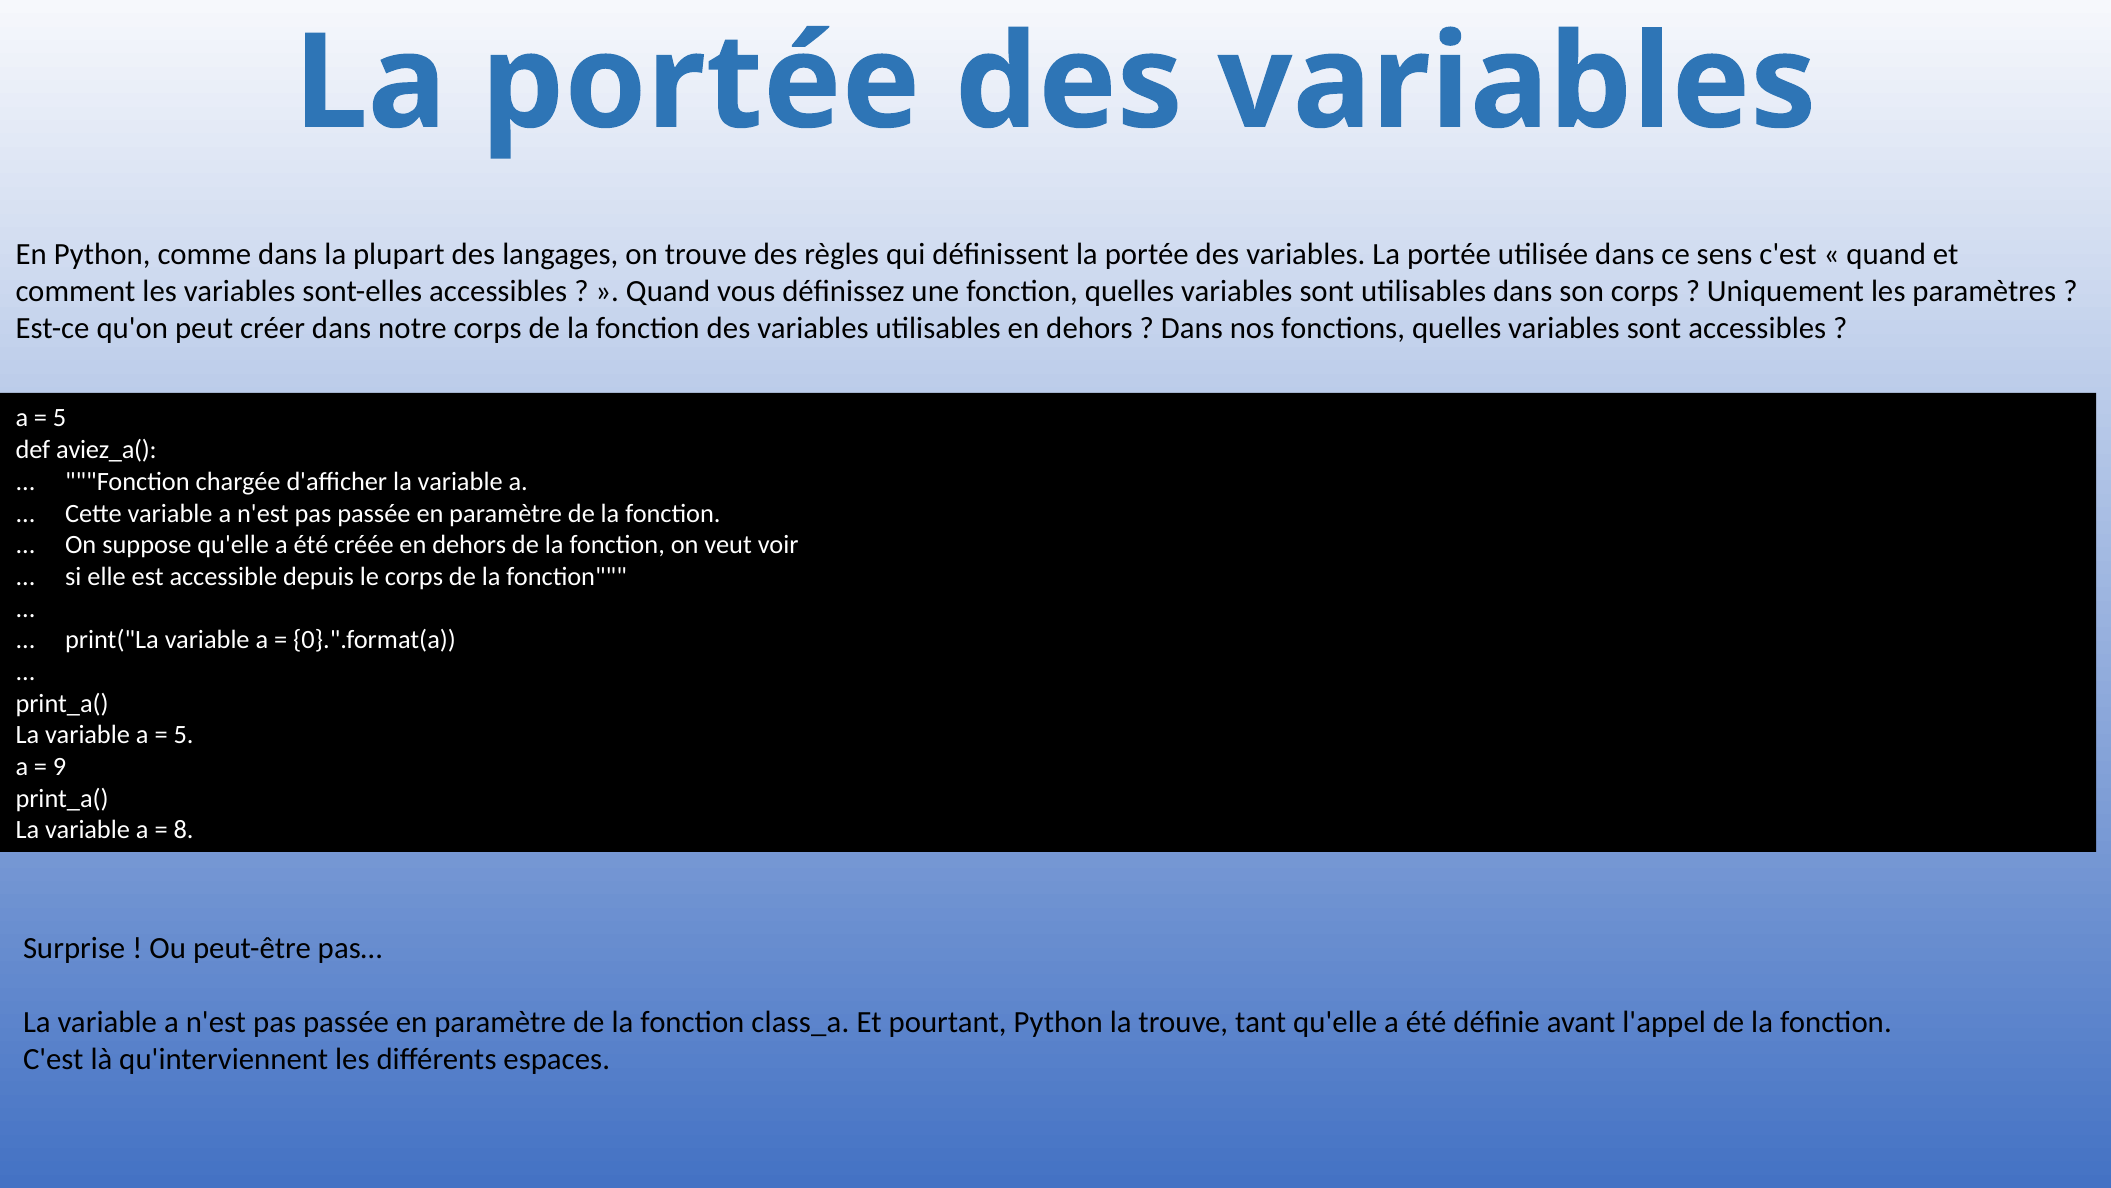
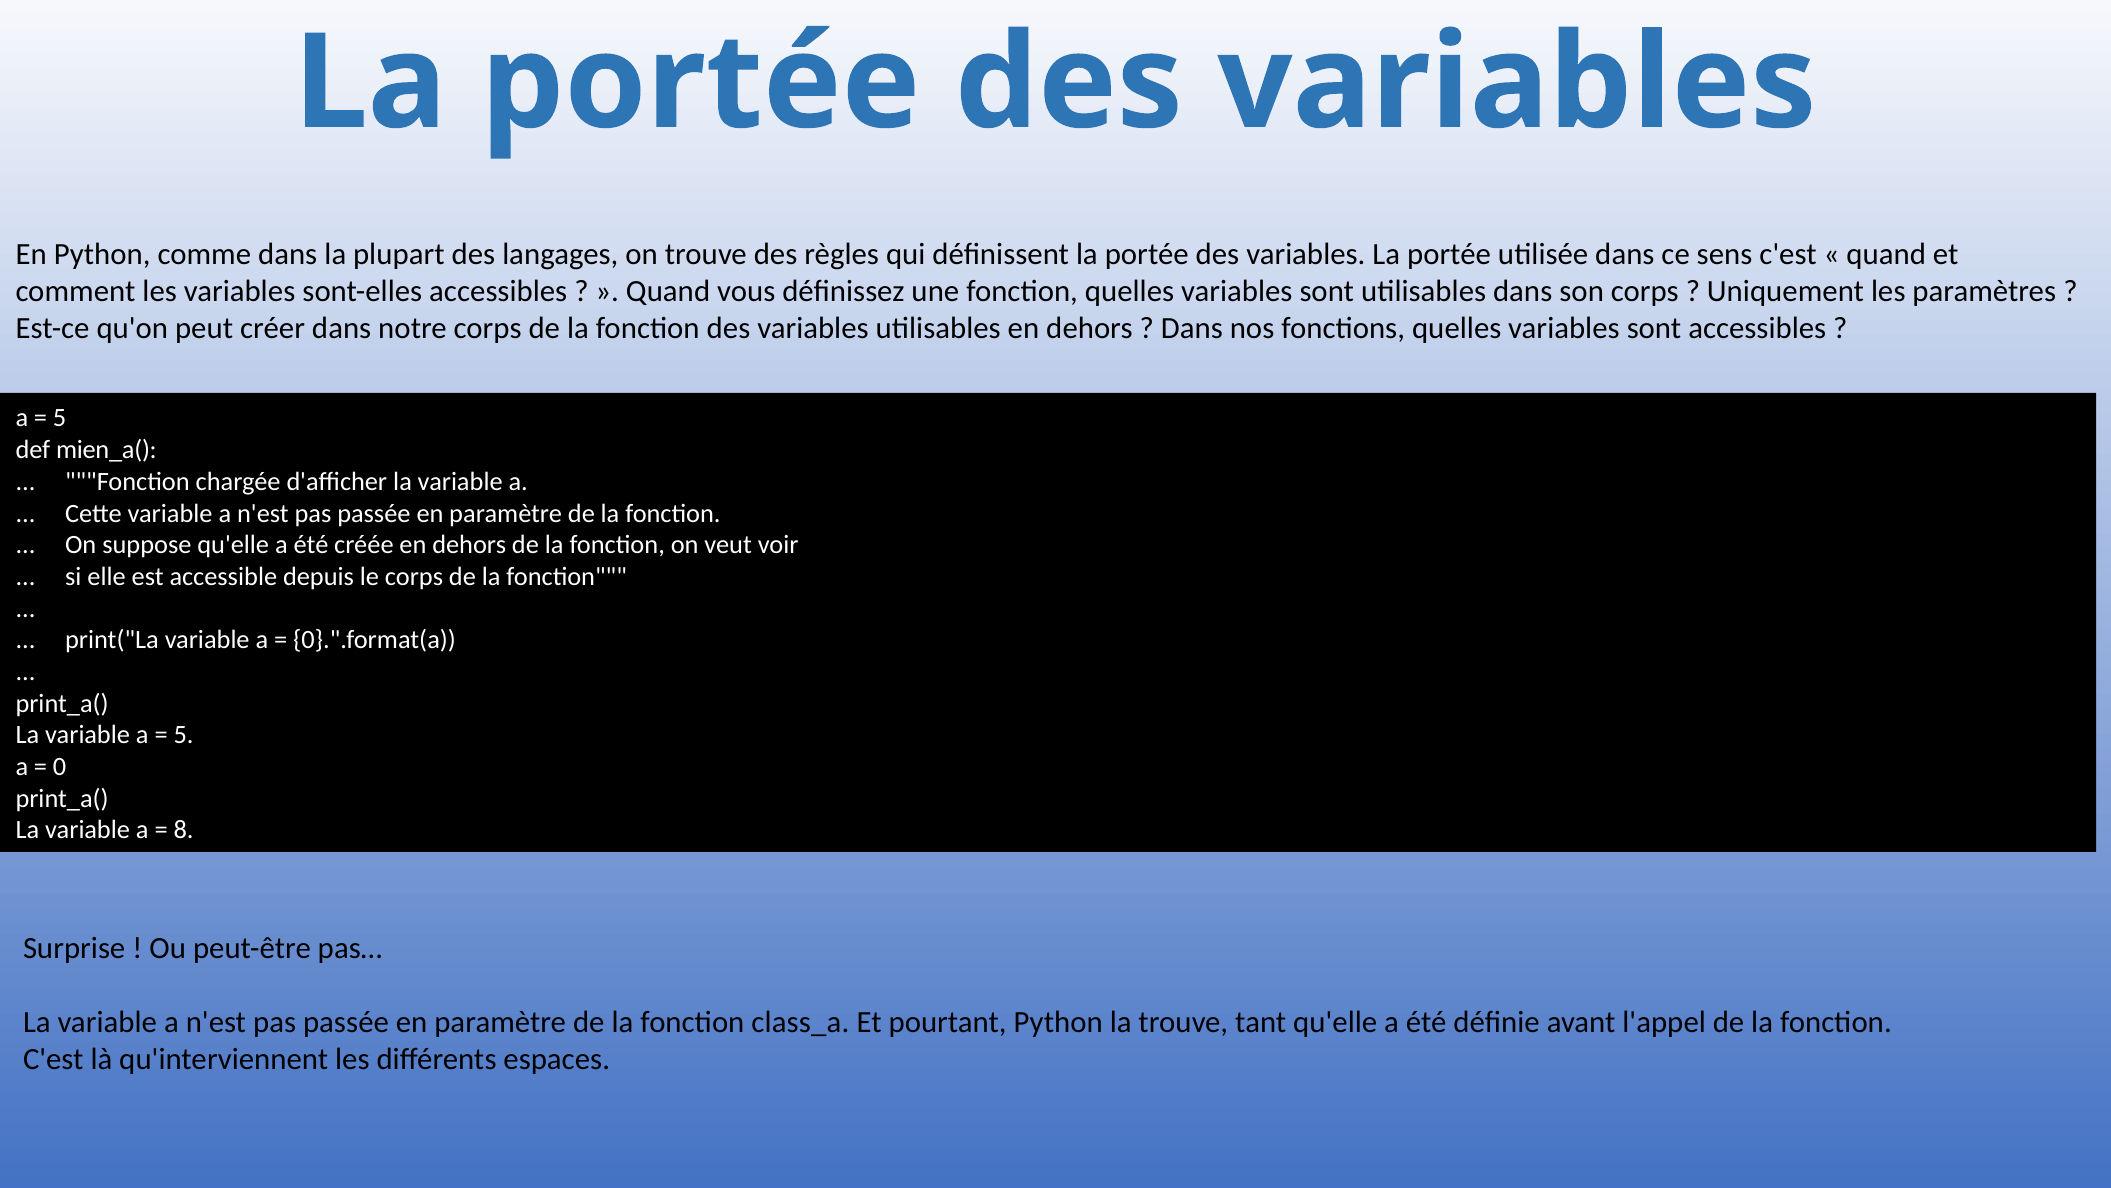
aviez_a(: aviez_a( -> mien_a(
9: 9 -> 0
